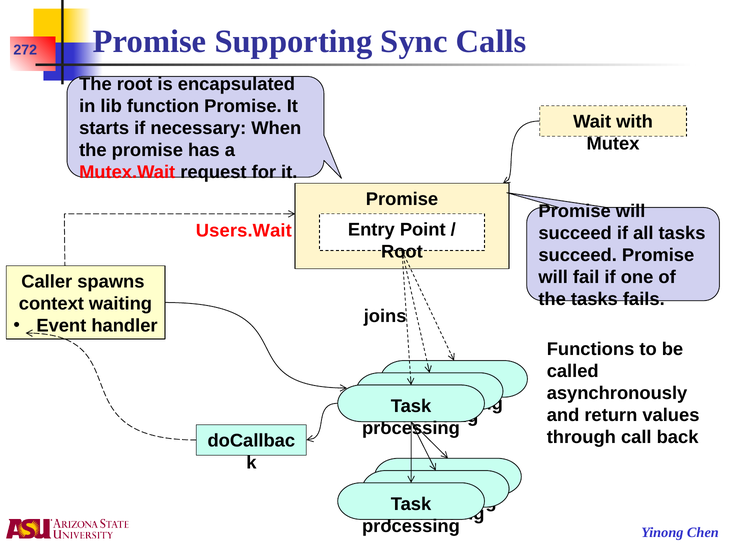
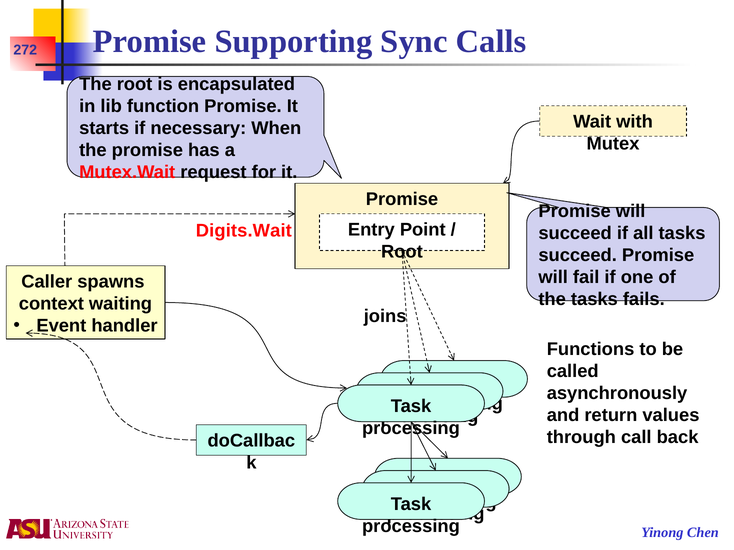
Users.Wait: Users.Wait -> Digits.Wait
